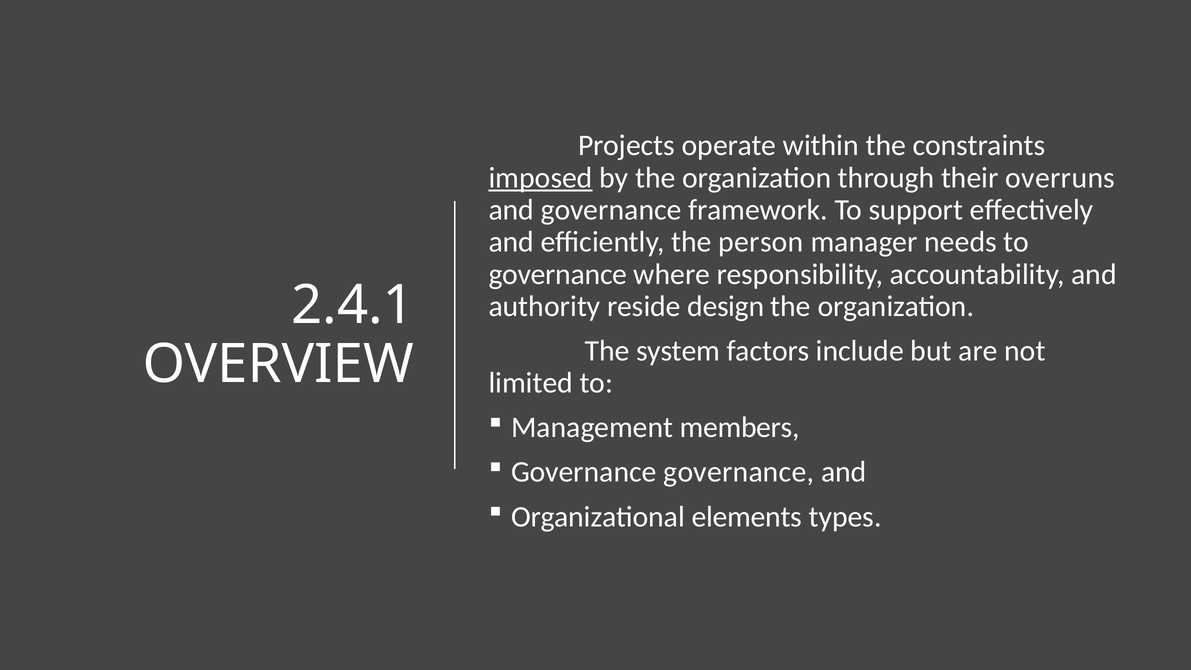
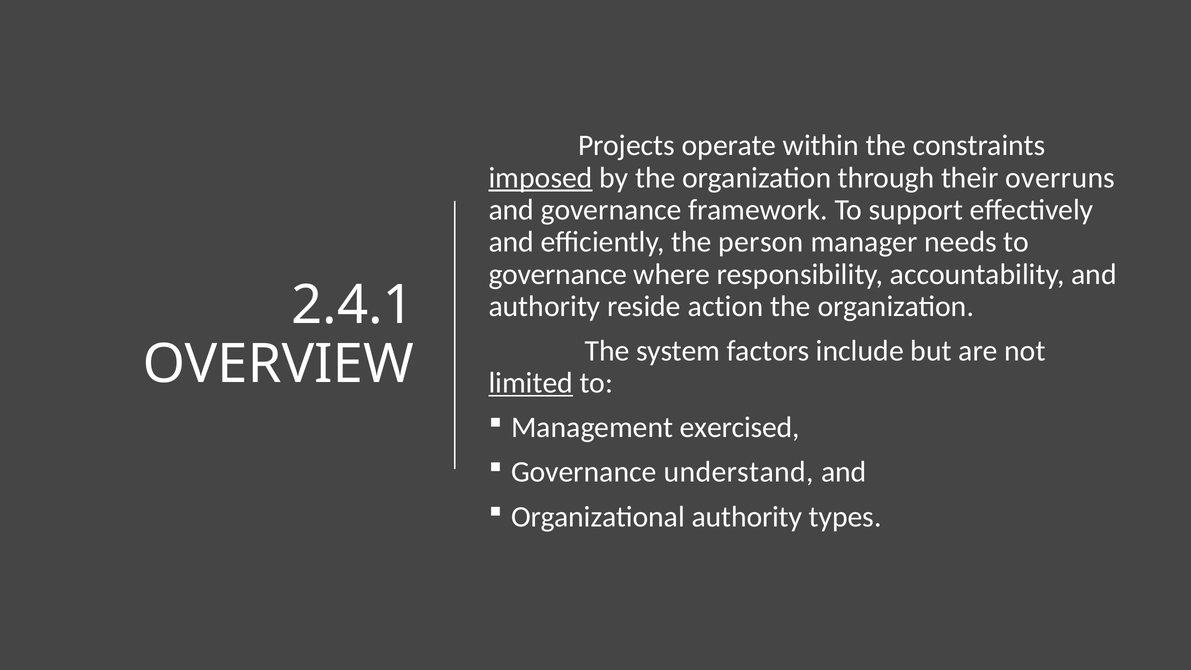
design: design -> action
limited underline: none -> present
members: members -> exercised
Governance governance: governance -> understand
Organizational elements: elements -> authority
